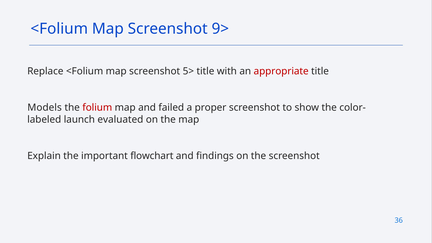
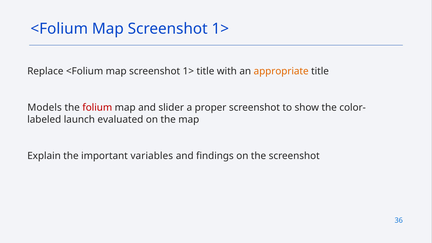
9> at (220, 29): 9> -> 1>
5> at (188, 71): 5> -> 1>
appropriate colour: red -> orange
failed: failed -> slider
flowchart: flowchart -> variables
